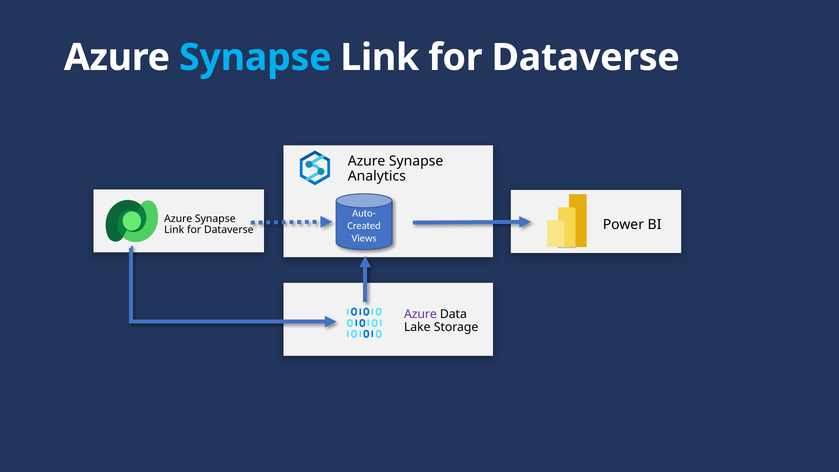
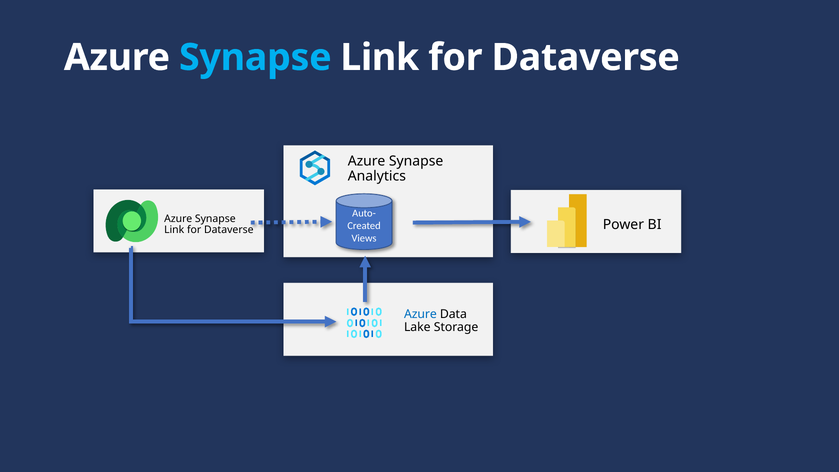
Azure at (420, 314) colour: purple -> blue
